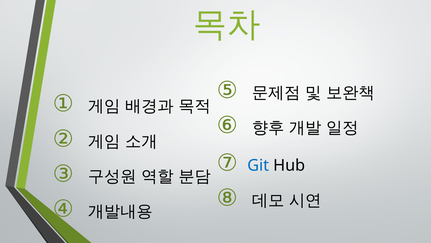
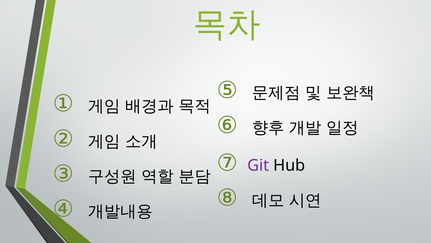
Git colour: blue -> purple
